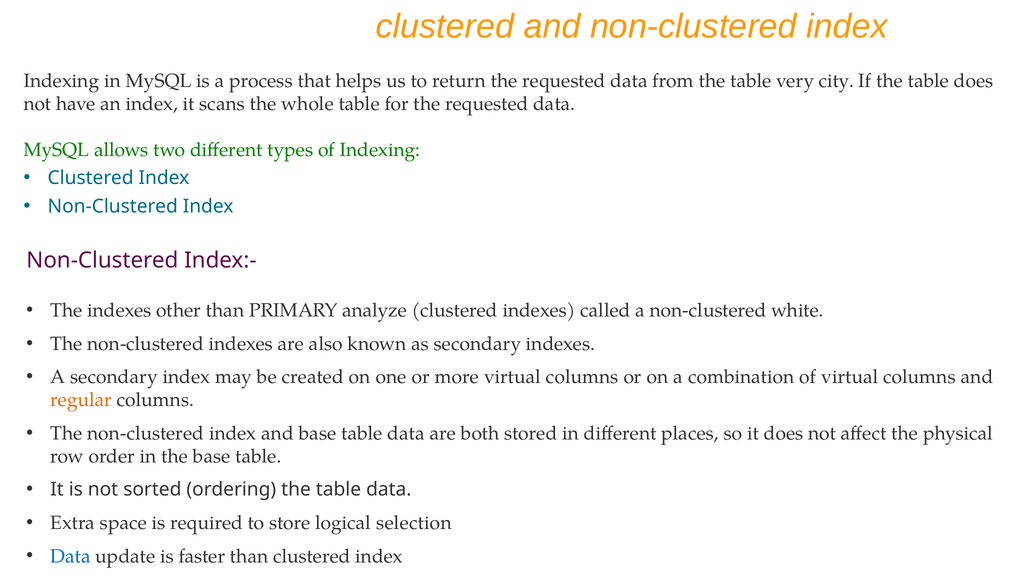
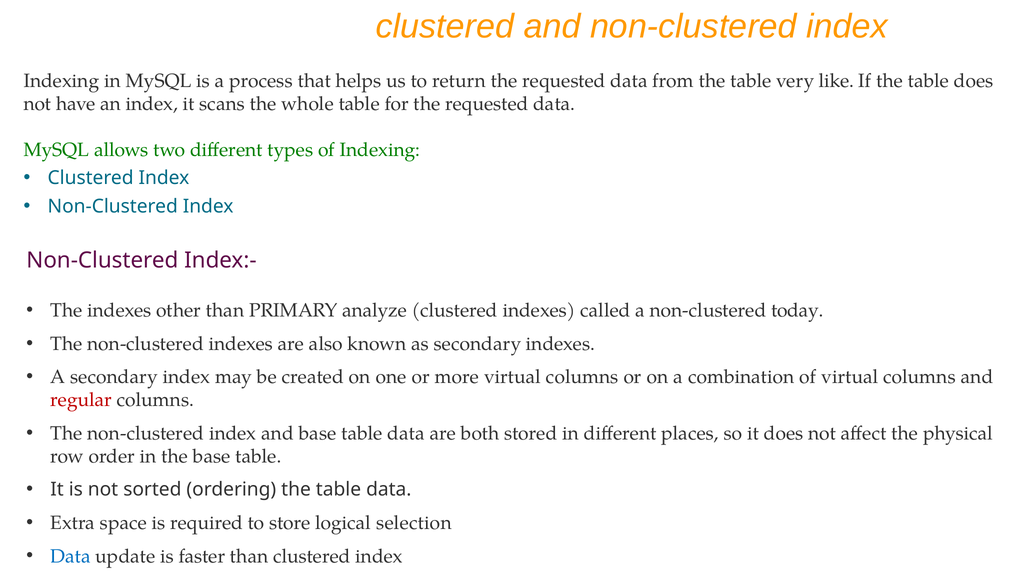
city: city -> like
white: white -> today
regular colour: orange -> red
